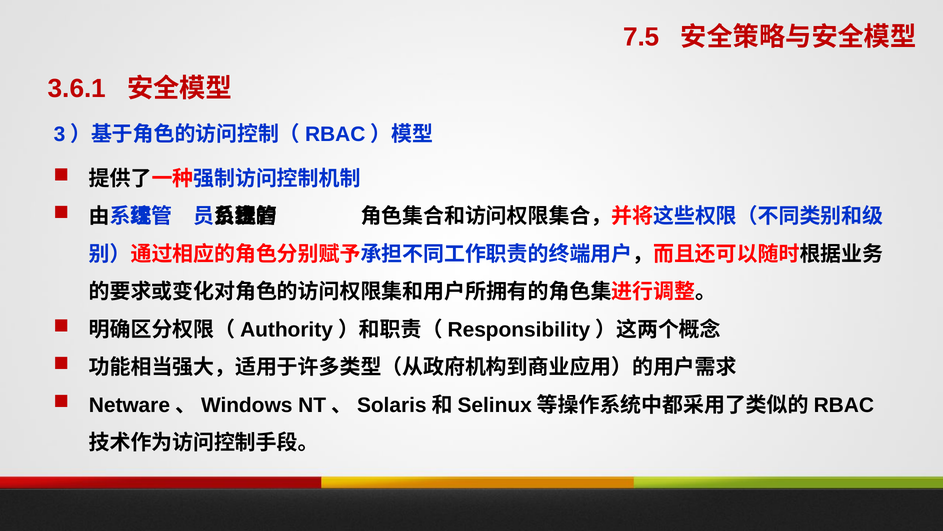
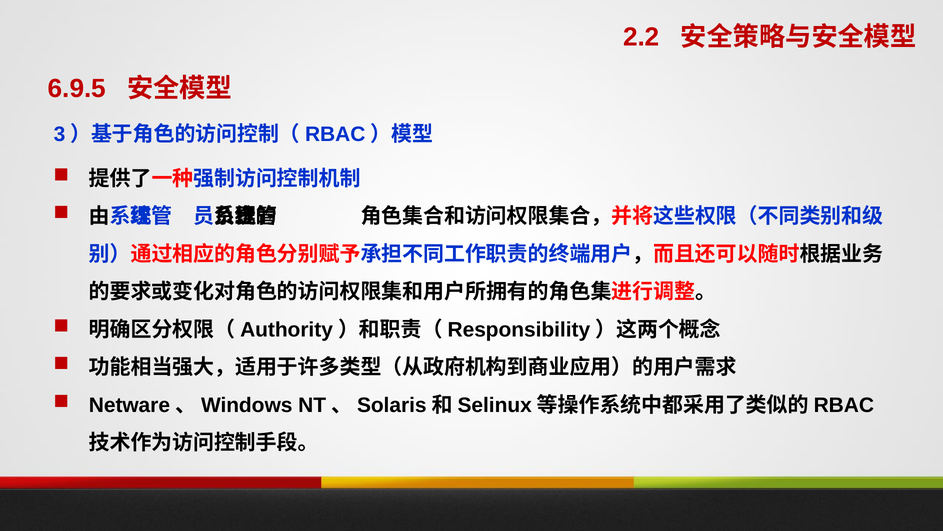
7.5: 7.5 -> 2.2
3.6.1: 3.6.1 -> 6.9.5
